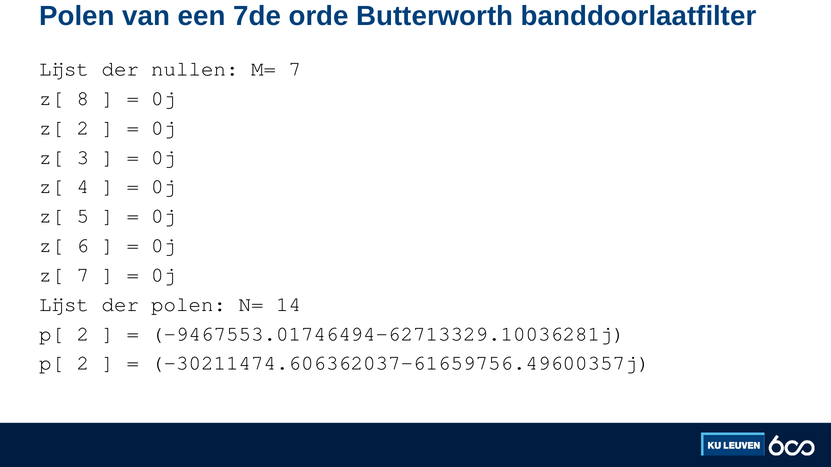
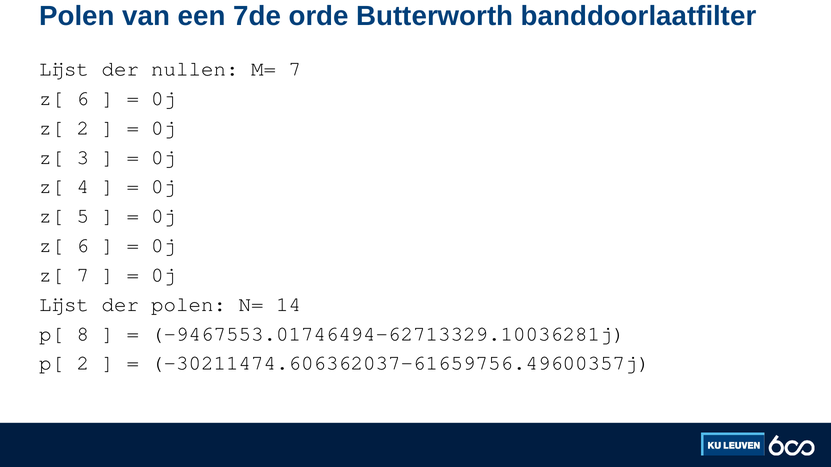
8 at (83, 98): 8 -> 6
2 at (83, 334): 2 -> 8
